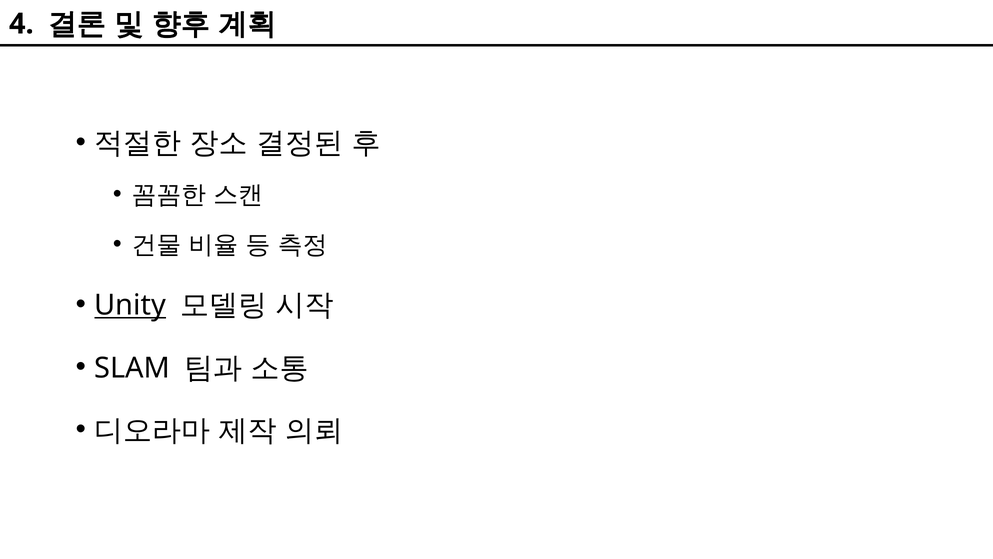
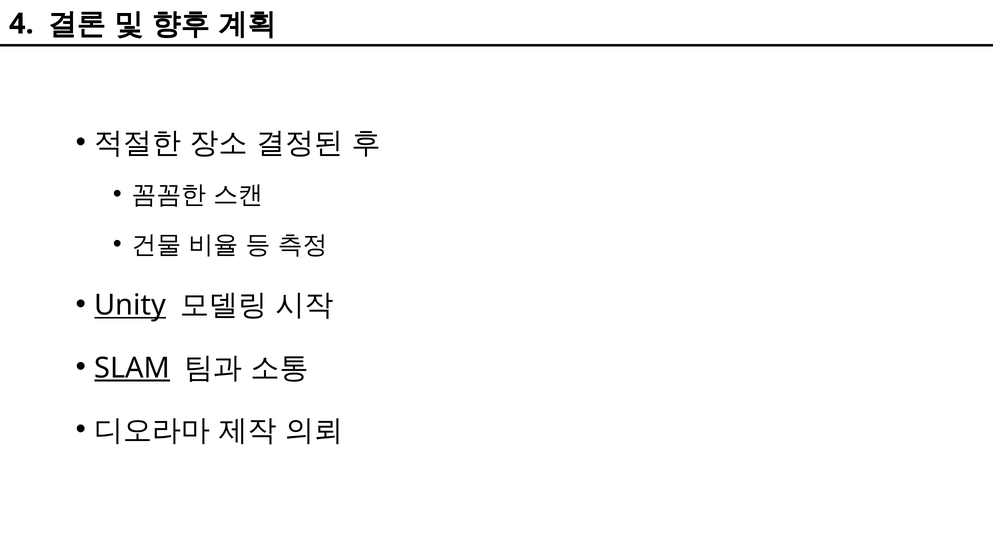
SLAM underline: none -> present
